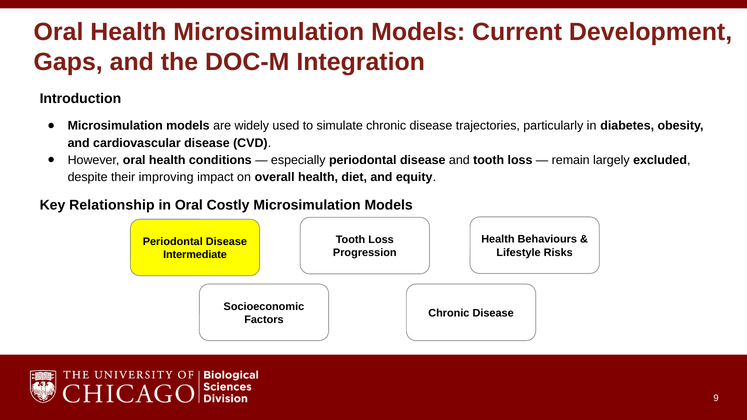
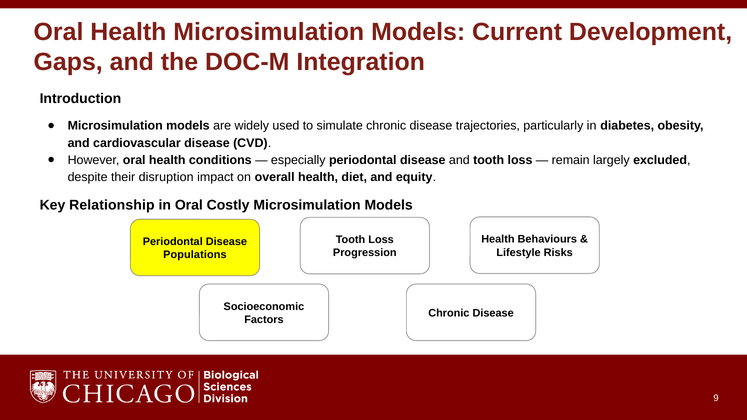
improving: improving -> disruption
Intermediate: Intermediate -> Populations
